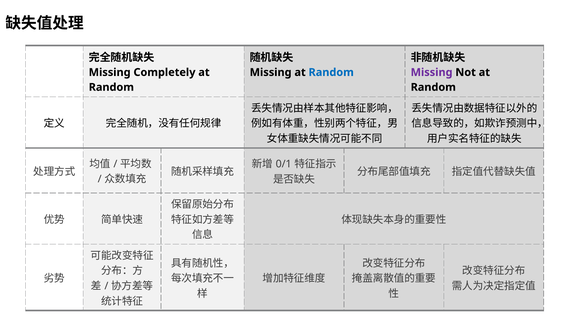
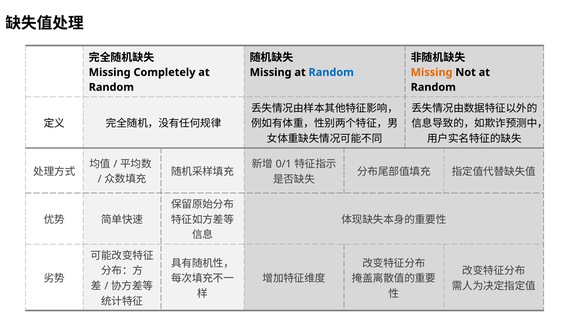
Missing at (432, 72) colour: purple -> orange
